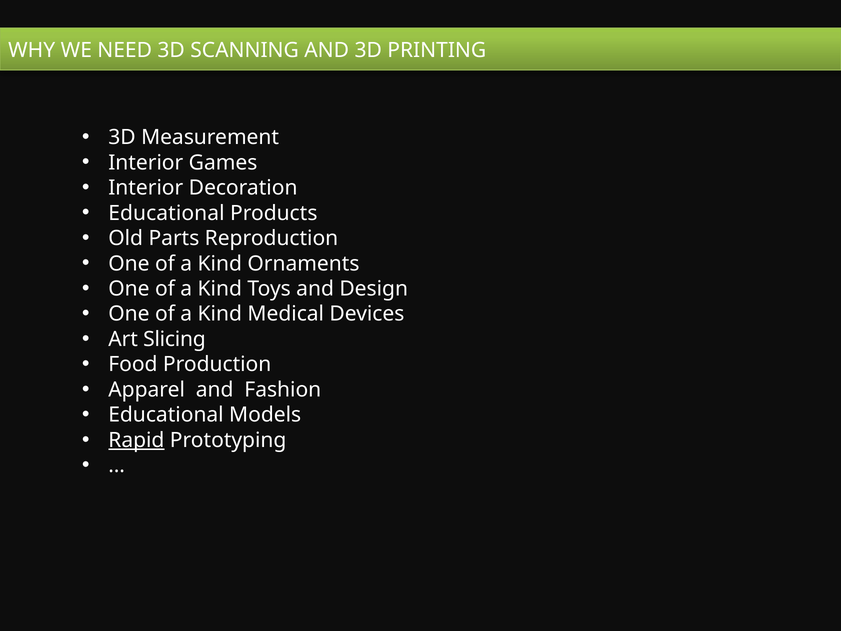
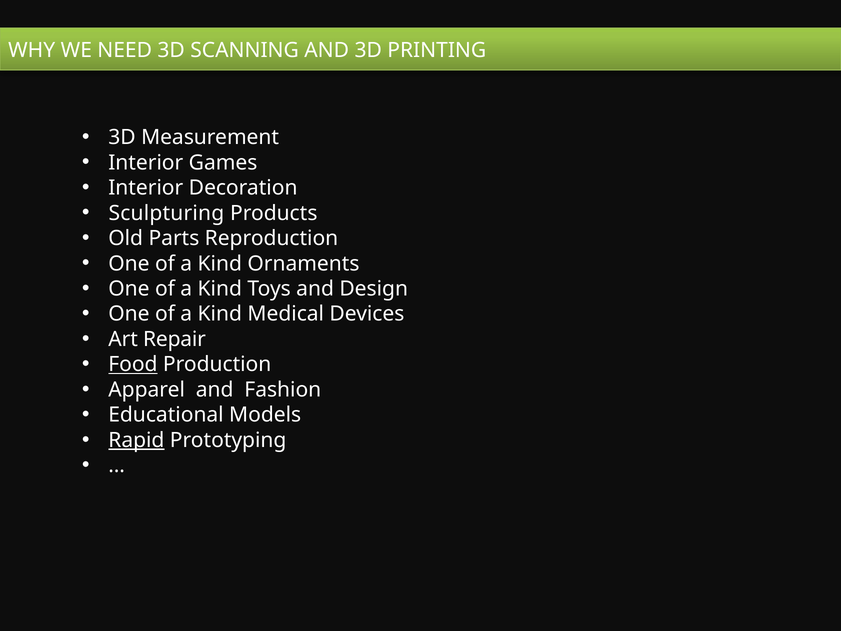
Educational at (166, 213): Educational -> Sculpturing
Slicing: Slicing -> Repair
Food underline: none -> present
